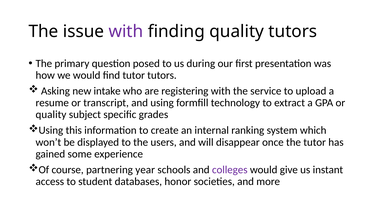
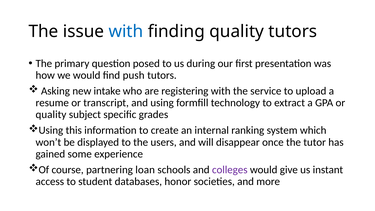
with at (126, 32) colour: purple -> blue
find tutor: tutor -> push
year: year -> loan
